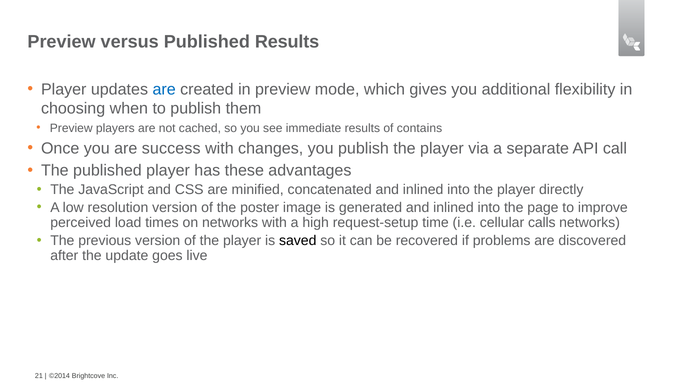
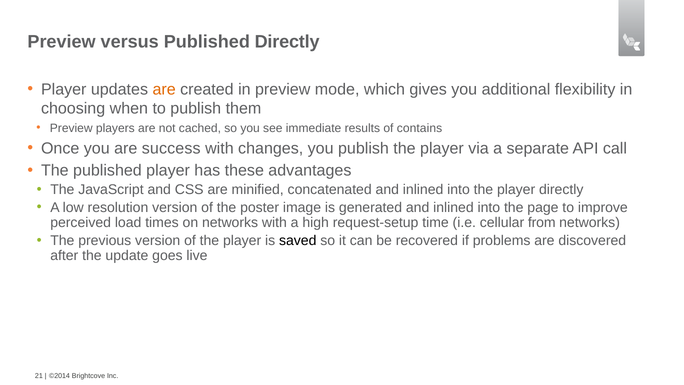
Published Results: Results -> Directly
are at (164, 89) colour: blue -> orange
calls: calls -> from
